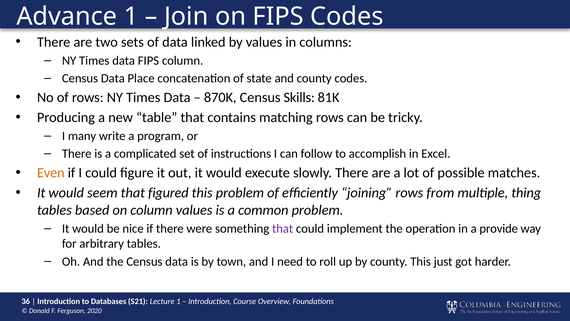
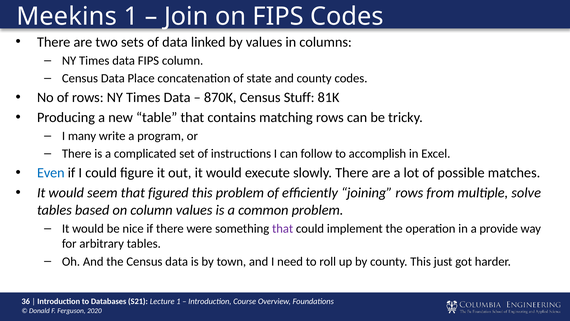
Advance: Advance -> Meekins
Skills: Skills -> Stuff
Even colour: orange -> blue
thing: thing -> solve
